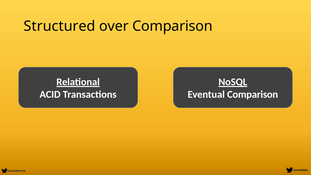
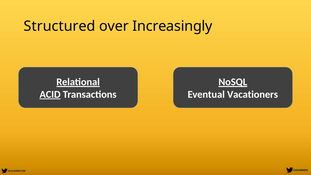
over Comparison: Comparison -> Increasingly
ACID underline: none -> present
Eventual Comparison: Comparison -> Vacationers
